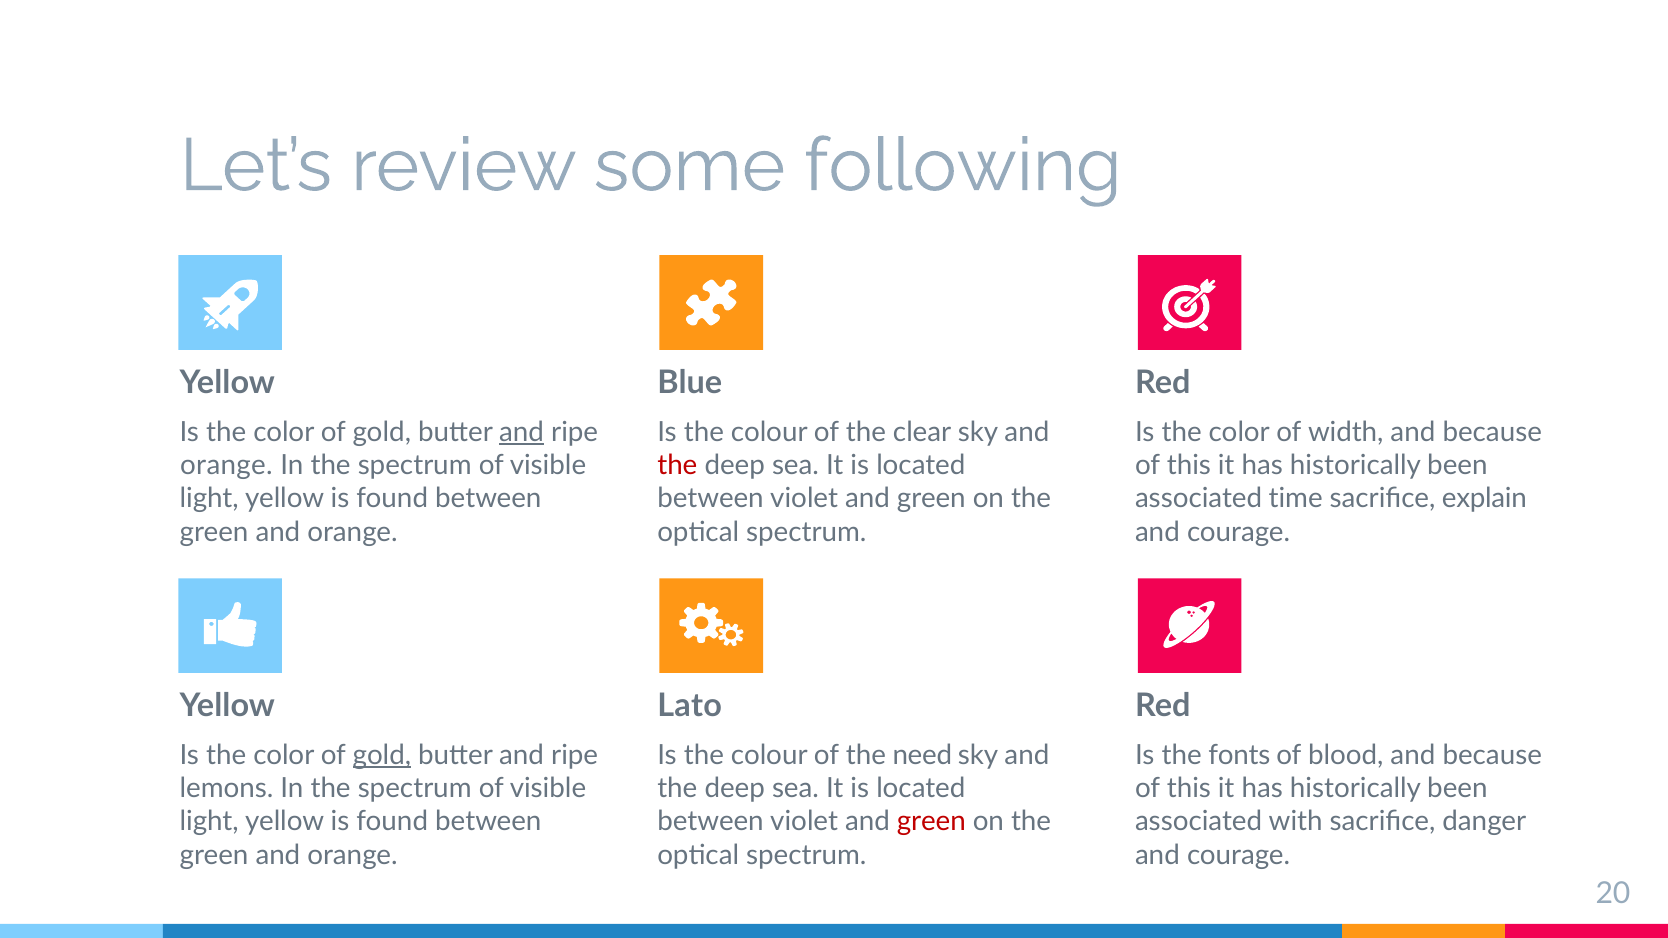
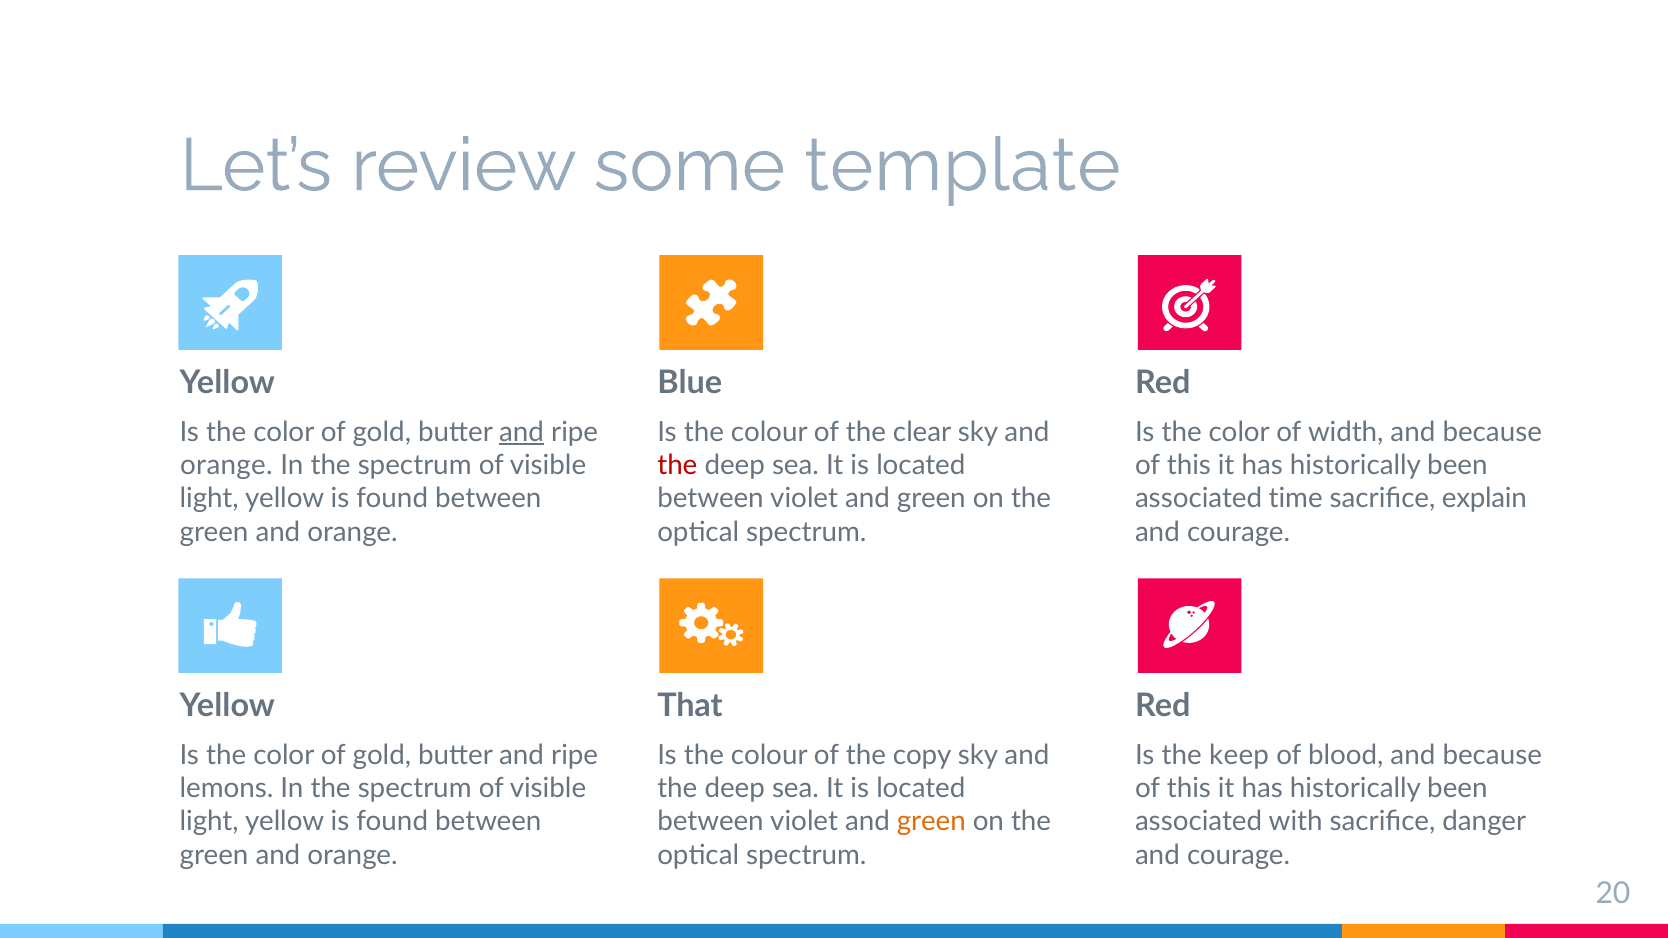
following: following -> template
Lato: Lato -> That
gold at (382, 755) underline: present -> none
need: need -> copy
fonts: fonts -> keep
green at (931, 822) colour: red -> orange
